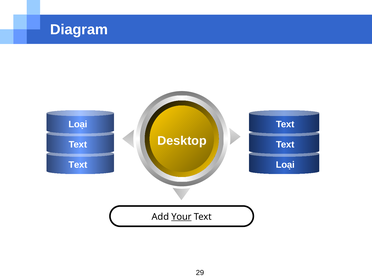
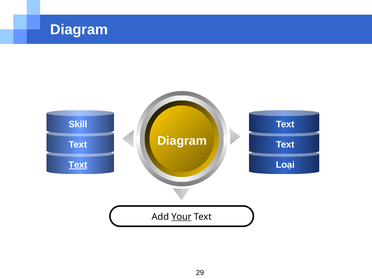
Loại at (78, 124): Loại -> Skill
Desktop at (182, 141): Desktop -> Diagram
Text at (78, 165) underline: none -> present
